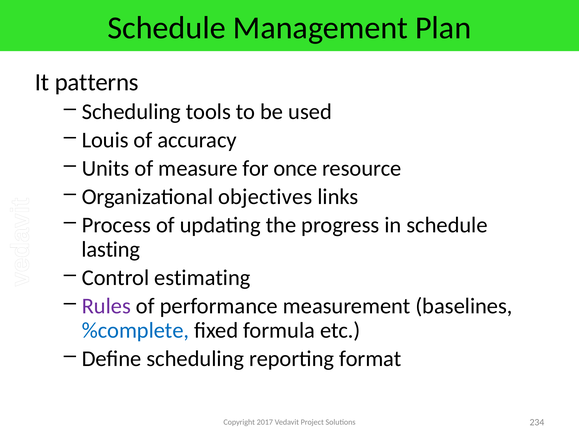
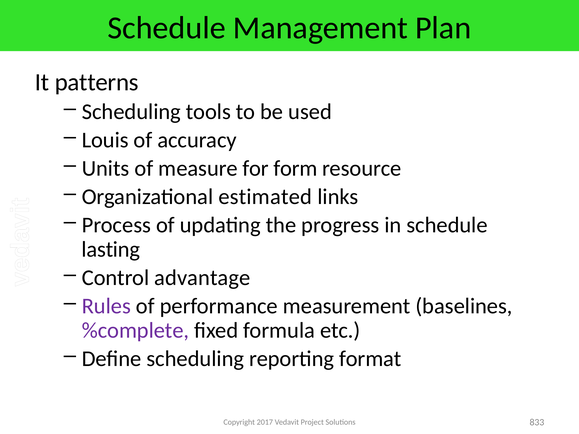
once: once -> form
objectives: objectives -> estimated
estimating: estimating -> advantage
%complete colour: blue -> purple
234: 234 -> 833
